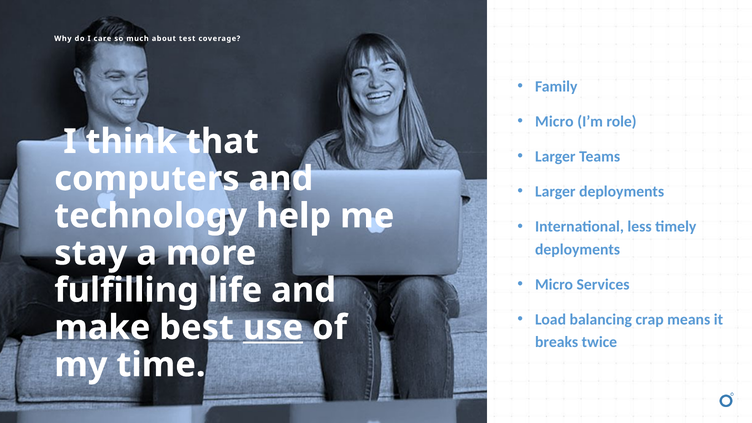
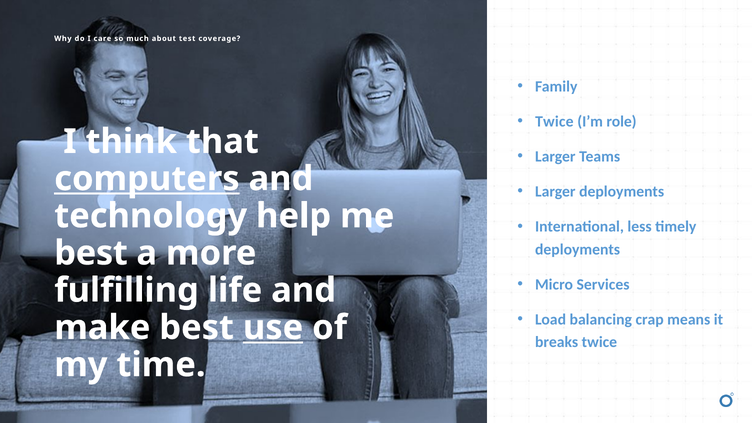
Micro at (554, 122): Micro -> Twice
computers underline: none -> present
stay at (91, 253): stay -> best
